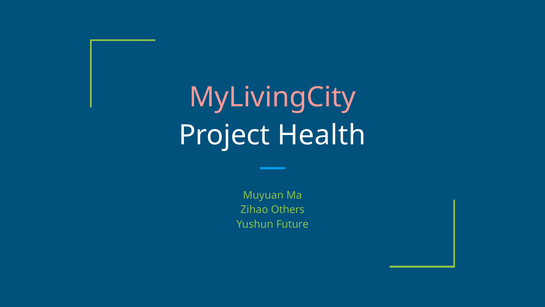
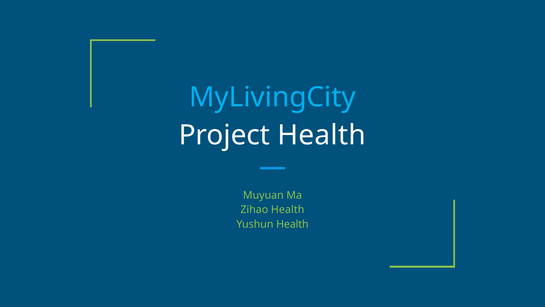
MyLivingCity colour: pink -> light blue
Zihao Others: Others -> Health
Yushun Future: Future -> Health
